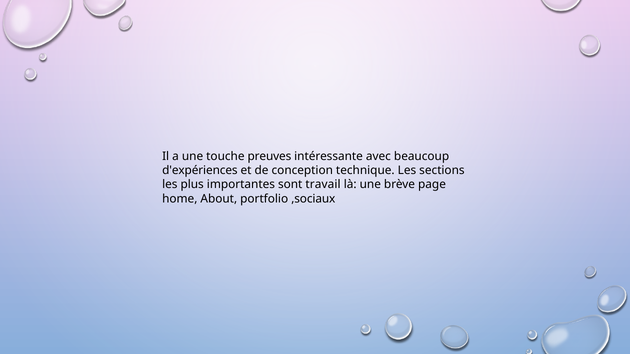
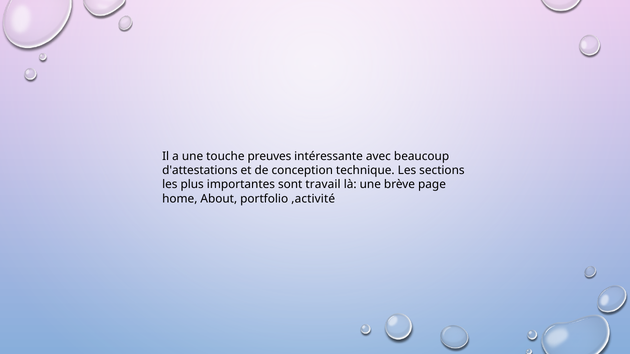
d'expériences: d'expériences -> d'attestations
,sociaux: ,sociaux -> ,activité
